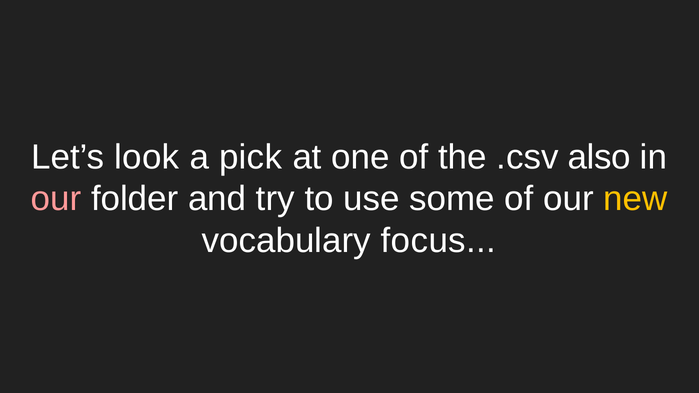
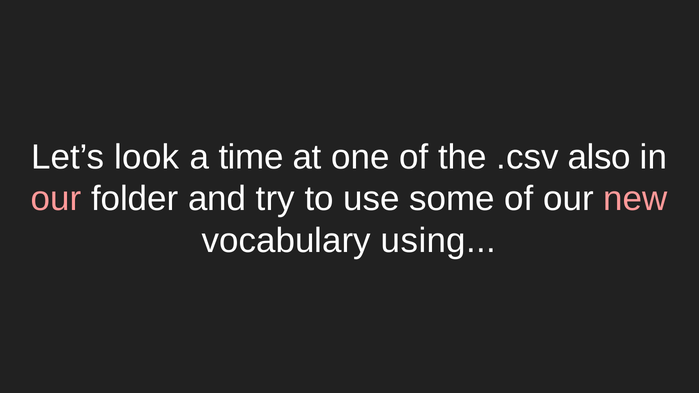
pick: pick -> time
new colour: yellow -> pink
focus: focus -> using
